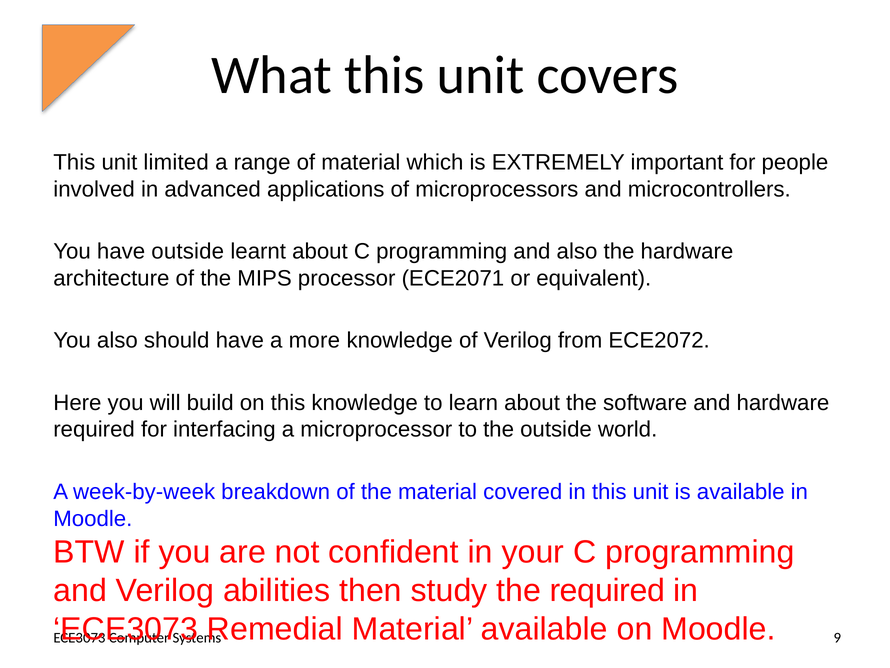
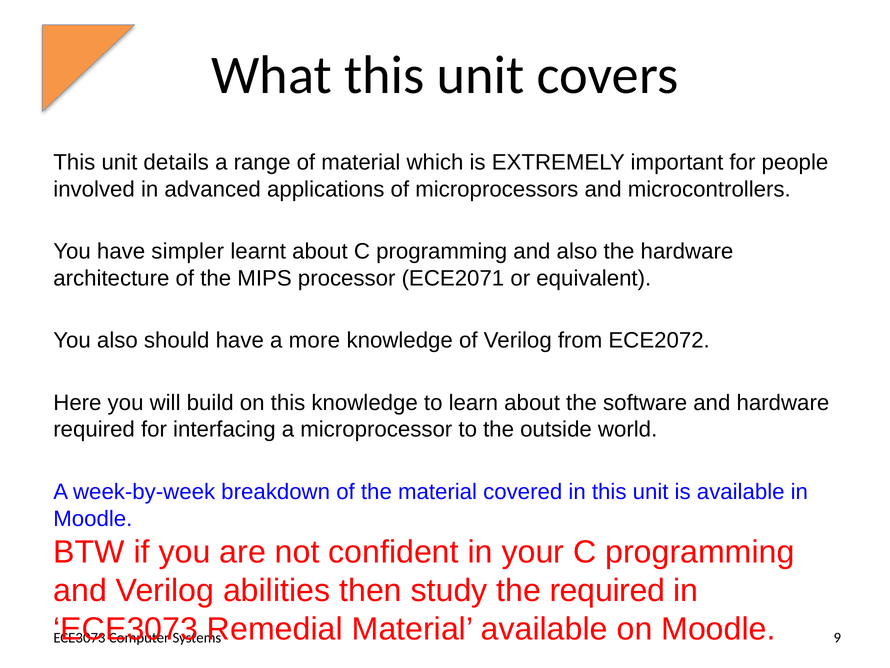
limited: limited -> details
have outside: outside -> simpler
